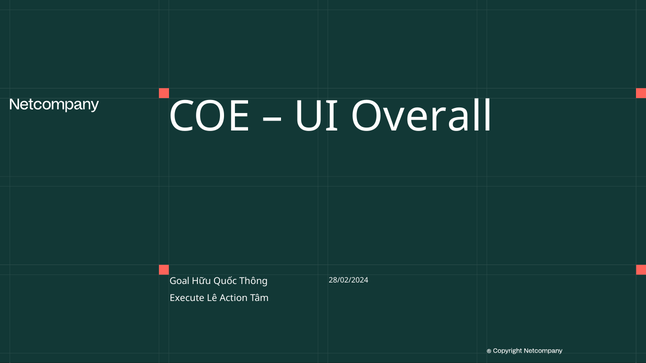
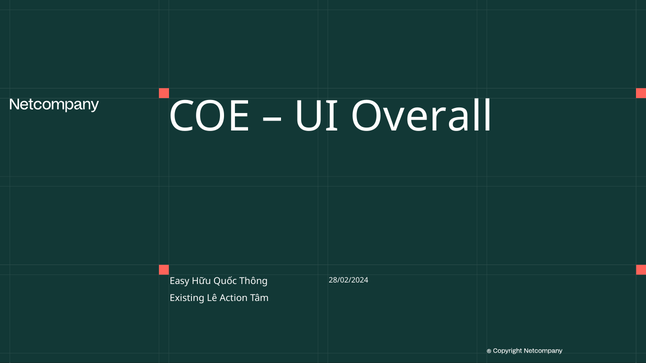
Goal: Goal -> Easy
Execute: Execute -> Existing
